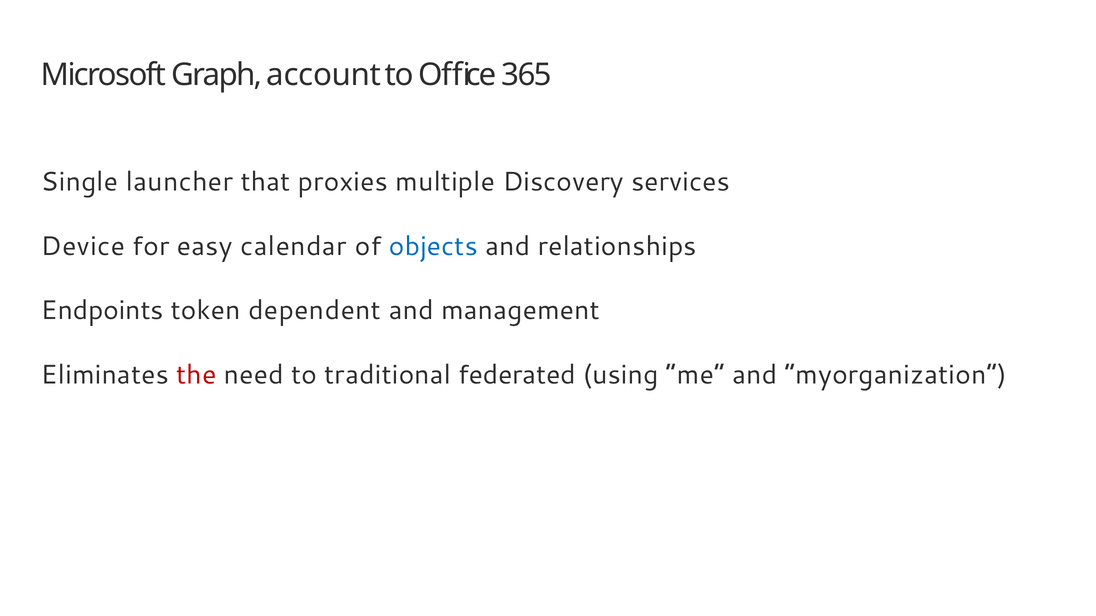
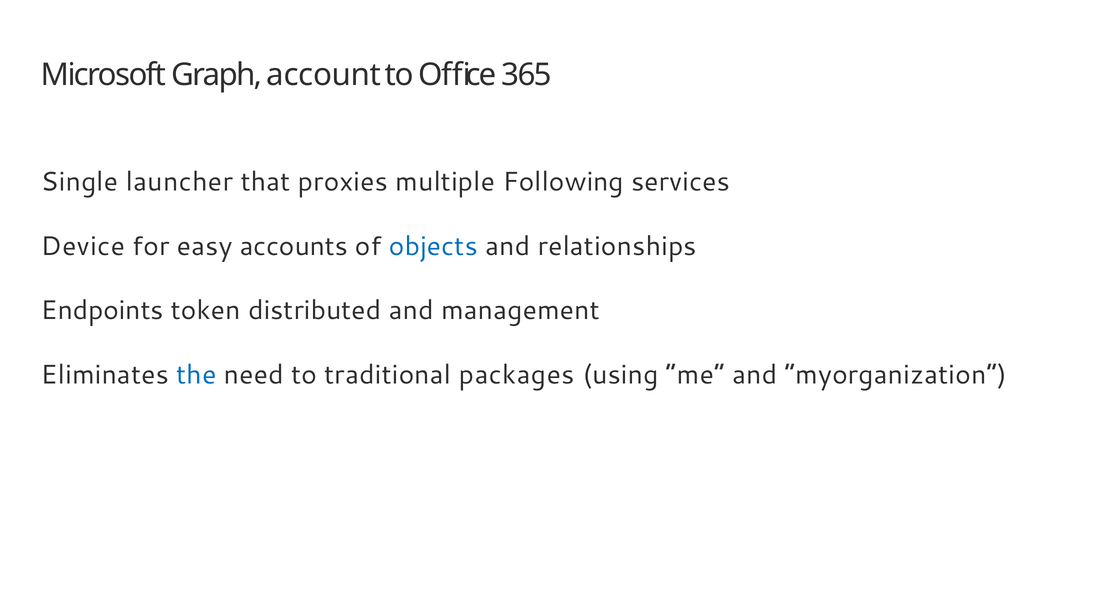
Discovery: Discovery -> Following
calendar: calendar -> accounts
dependent: dependent -> distributed
the colour: red -> blue
federated: federated -> packages
